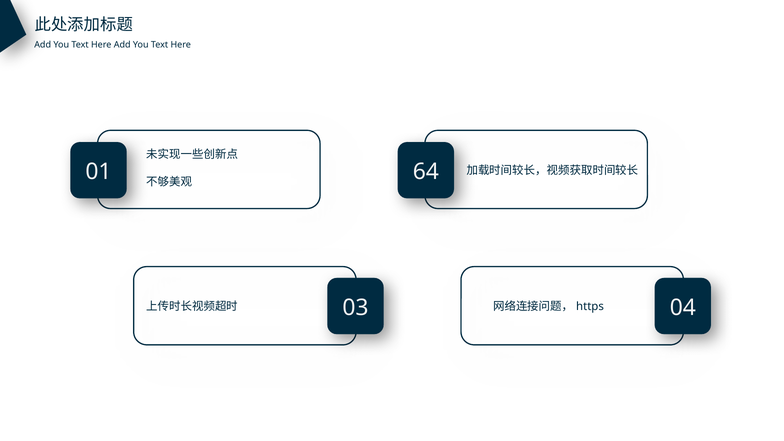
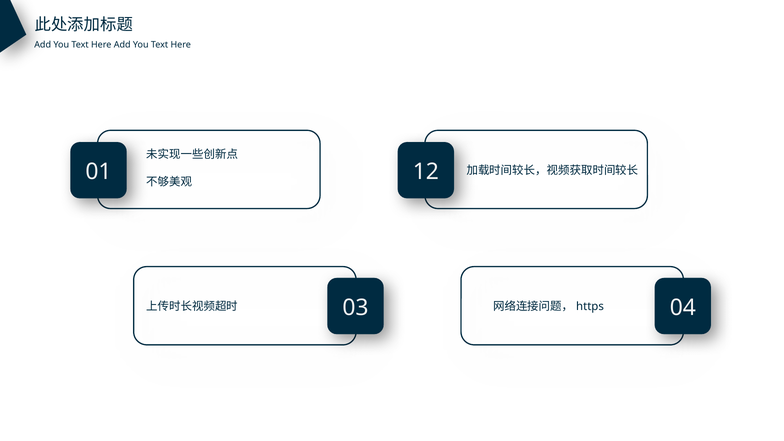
64: 64 -> 12
